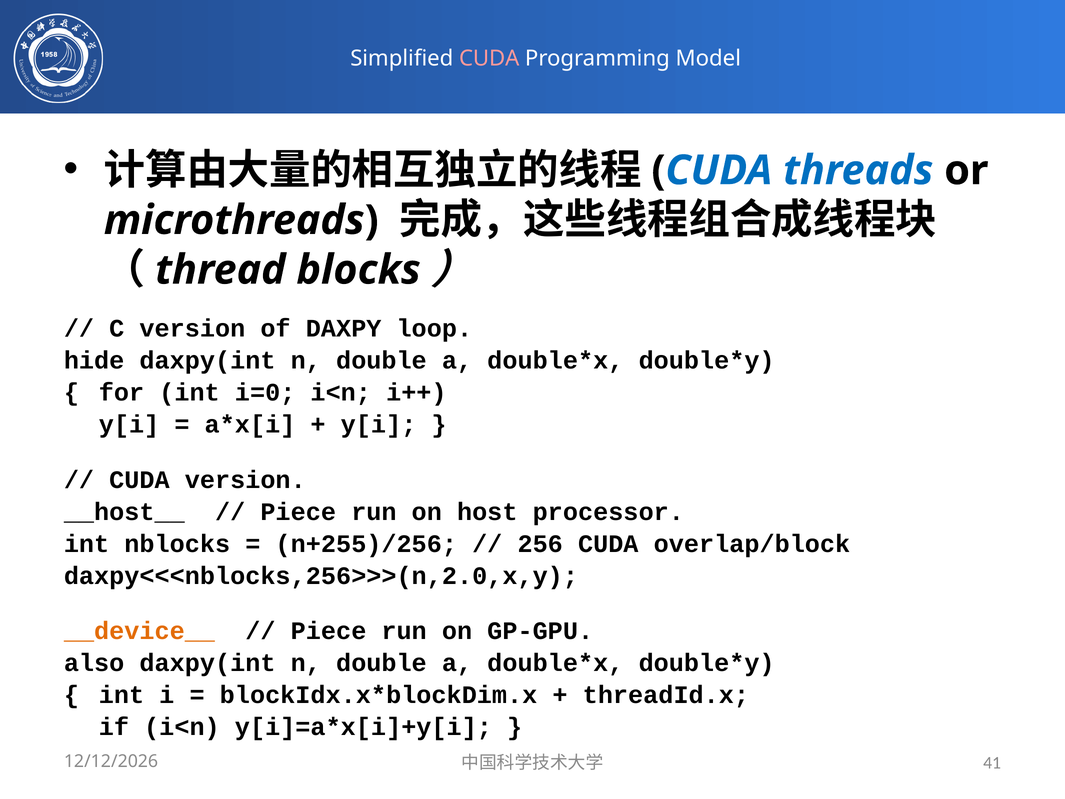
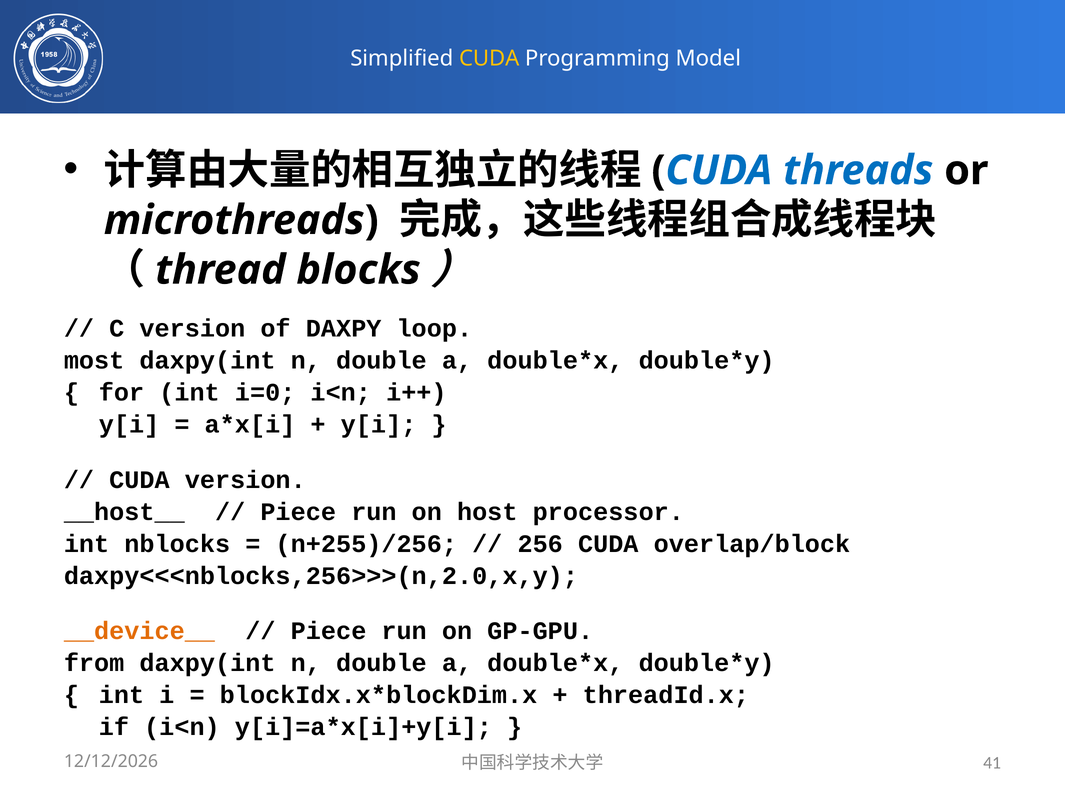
CUDA at (489, 59) colour: pink -> yellow
hide: hide -> most
also: also -> from
